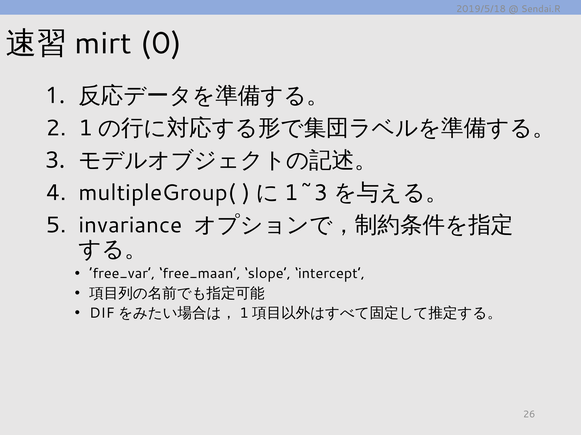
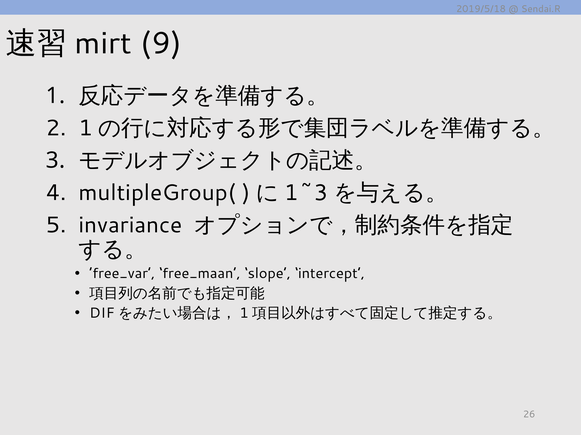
0: 0 -> 9
